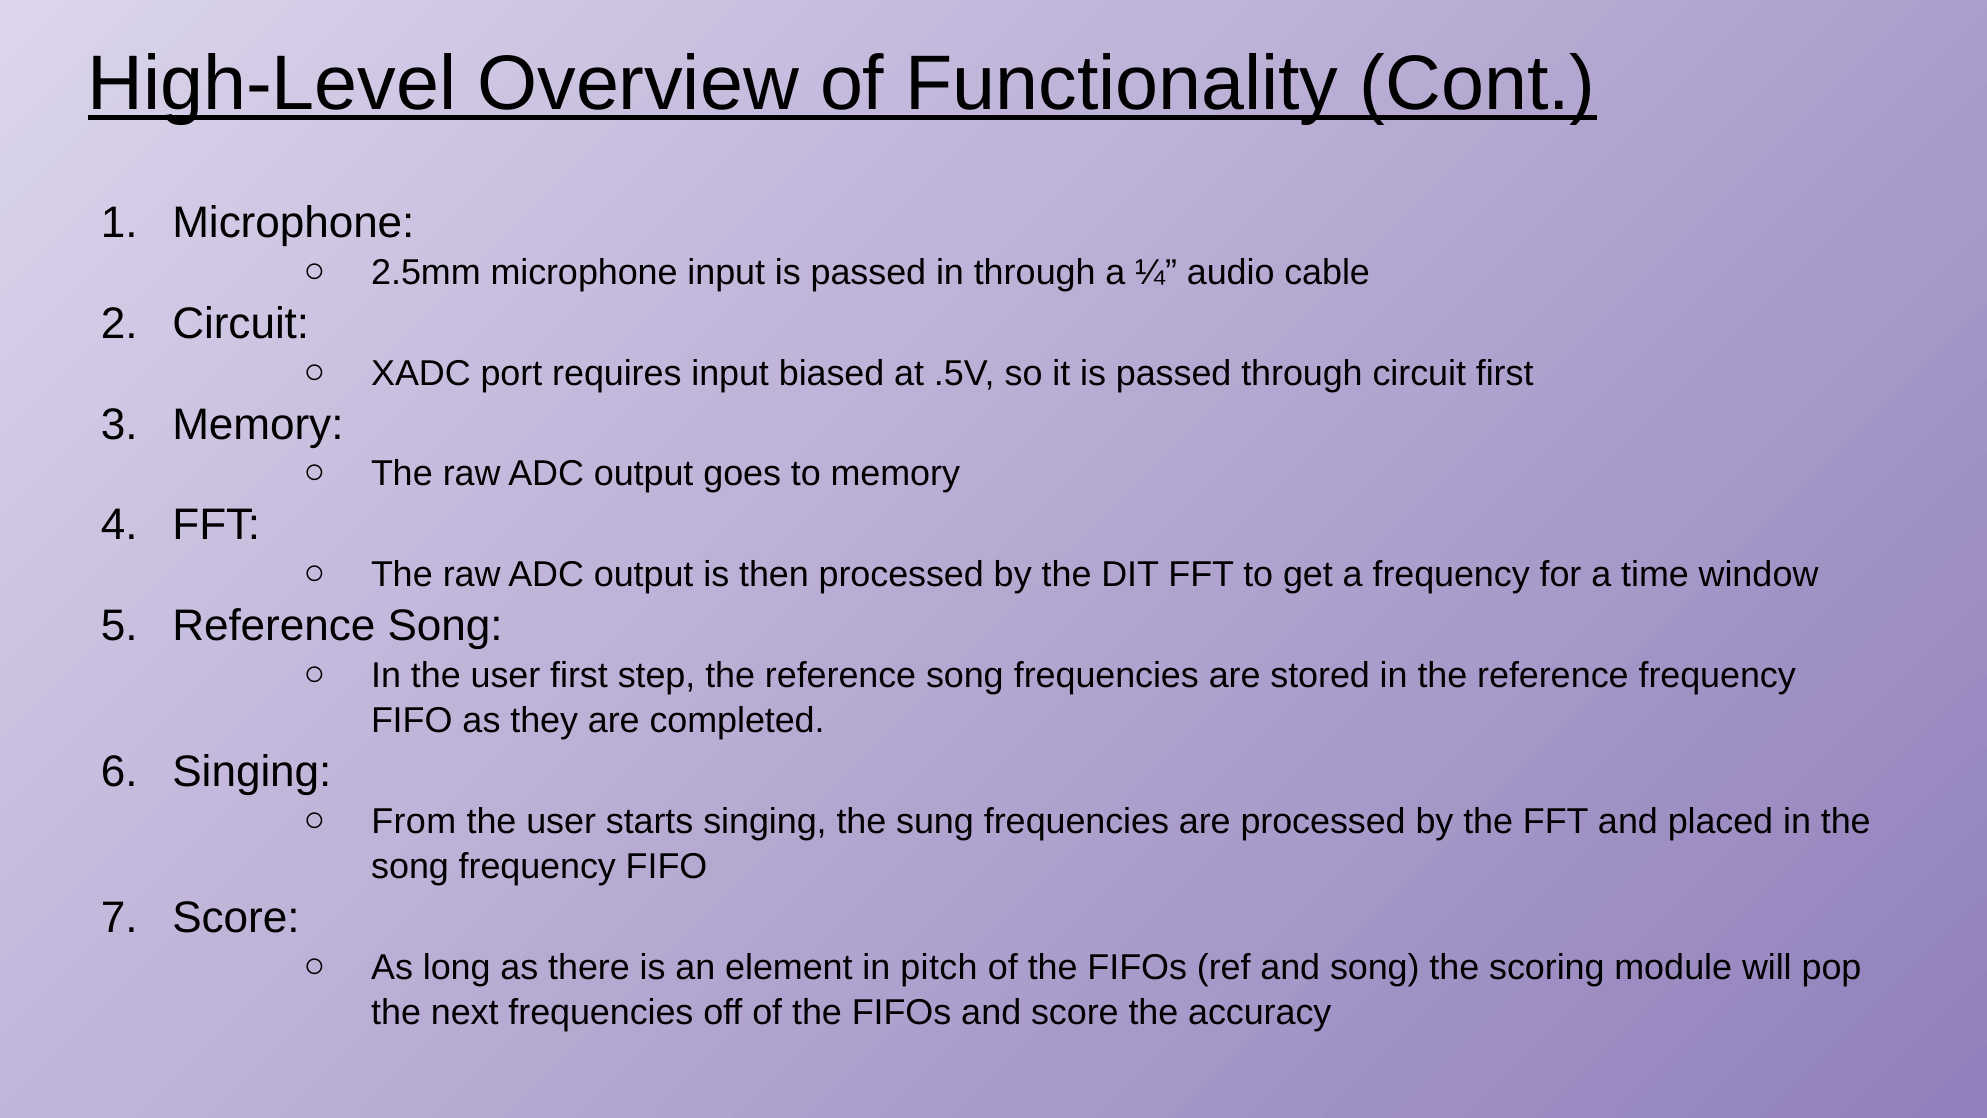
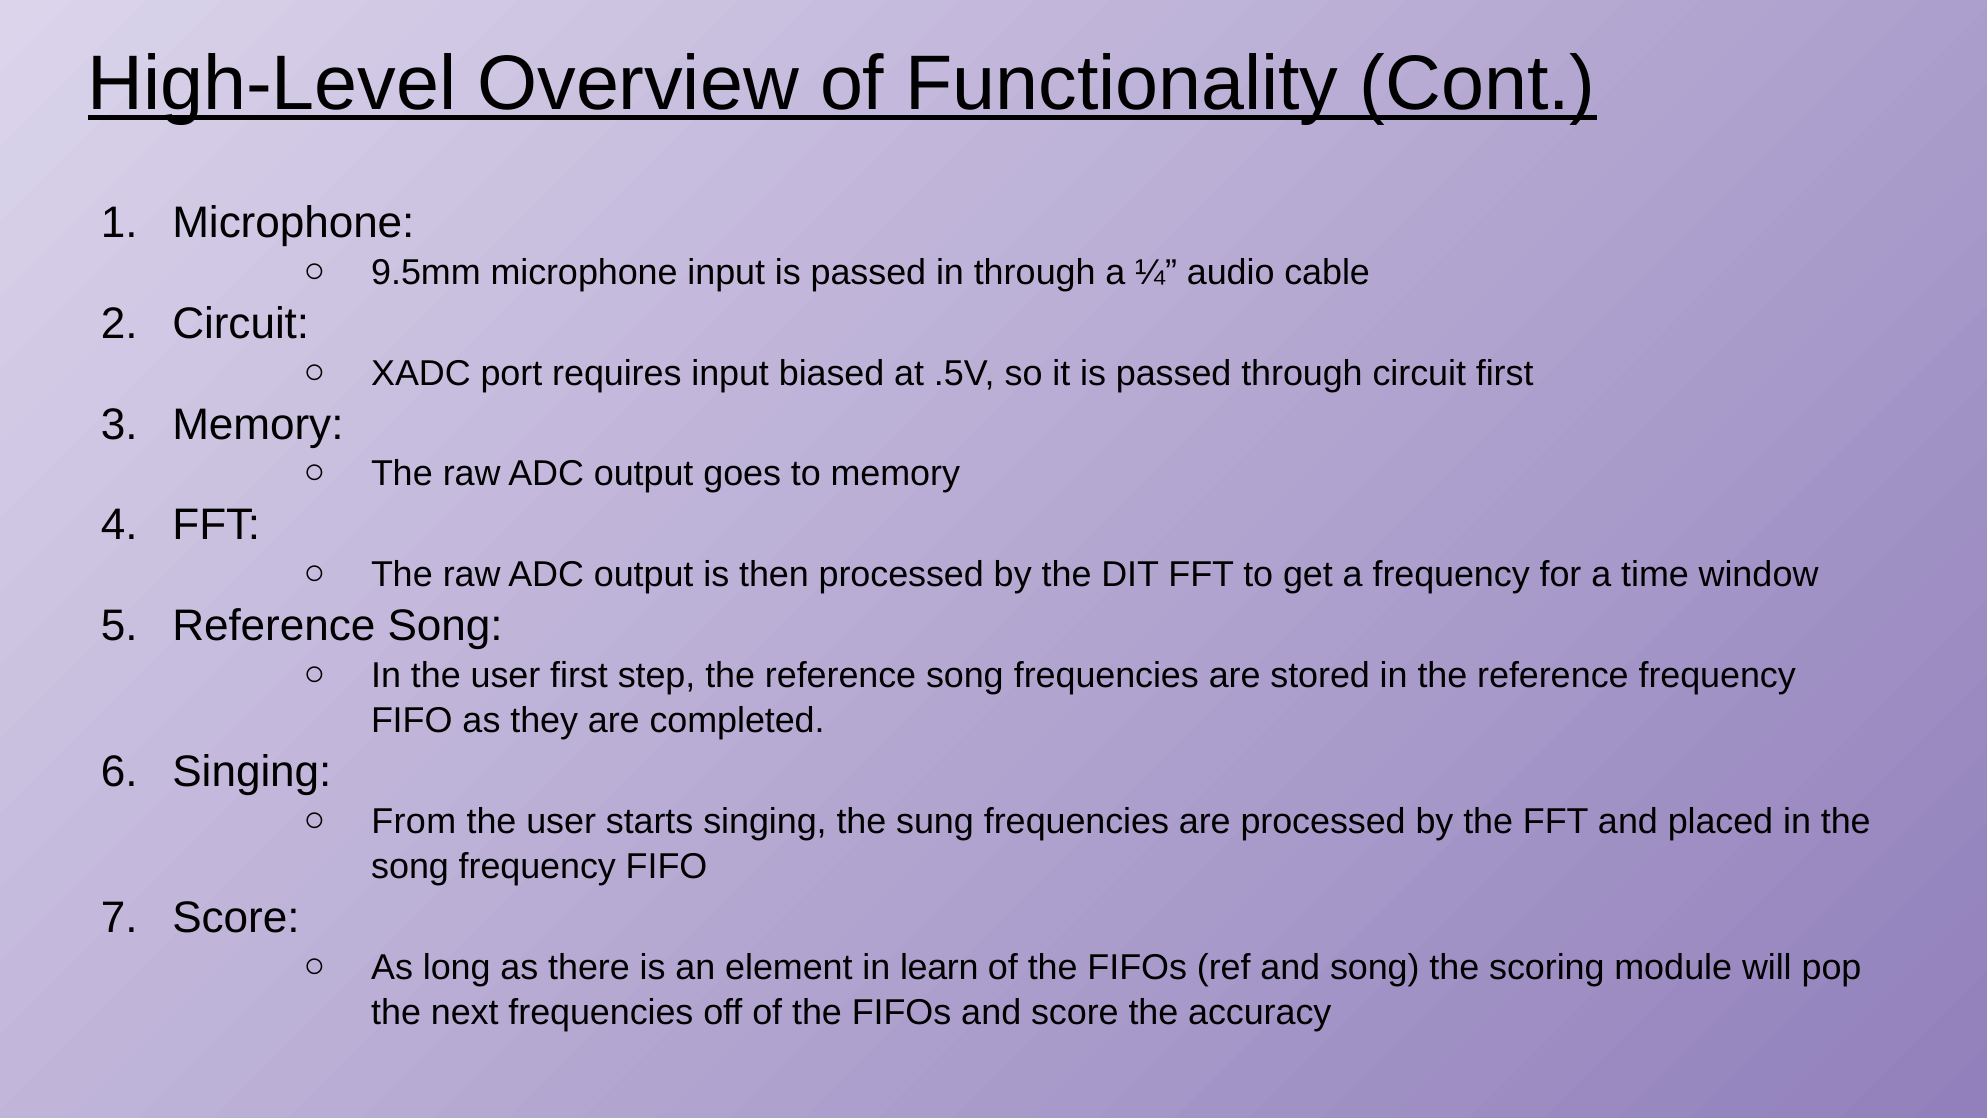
2.5mm: 2.5mm -> 9.5mm
pitch: pitch -> learn
